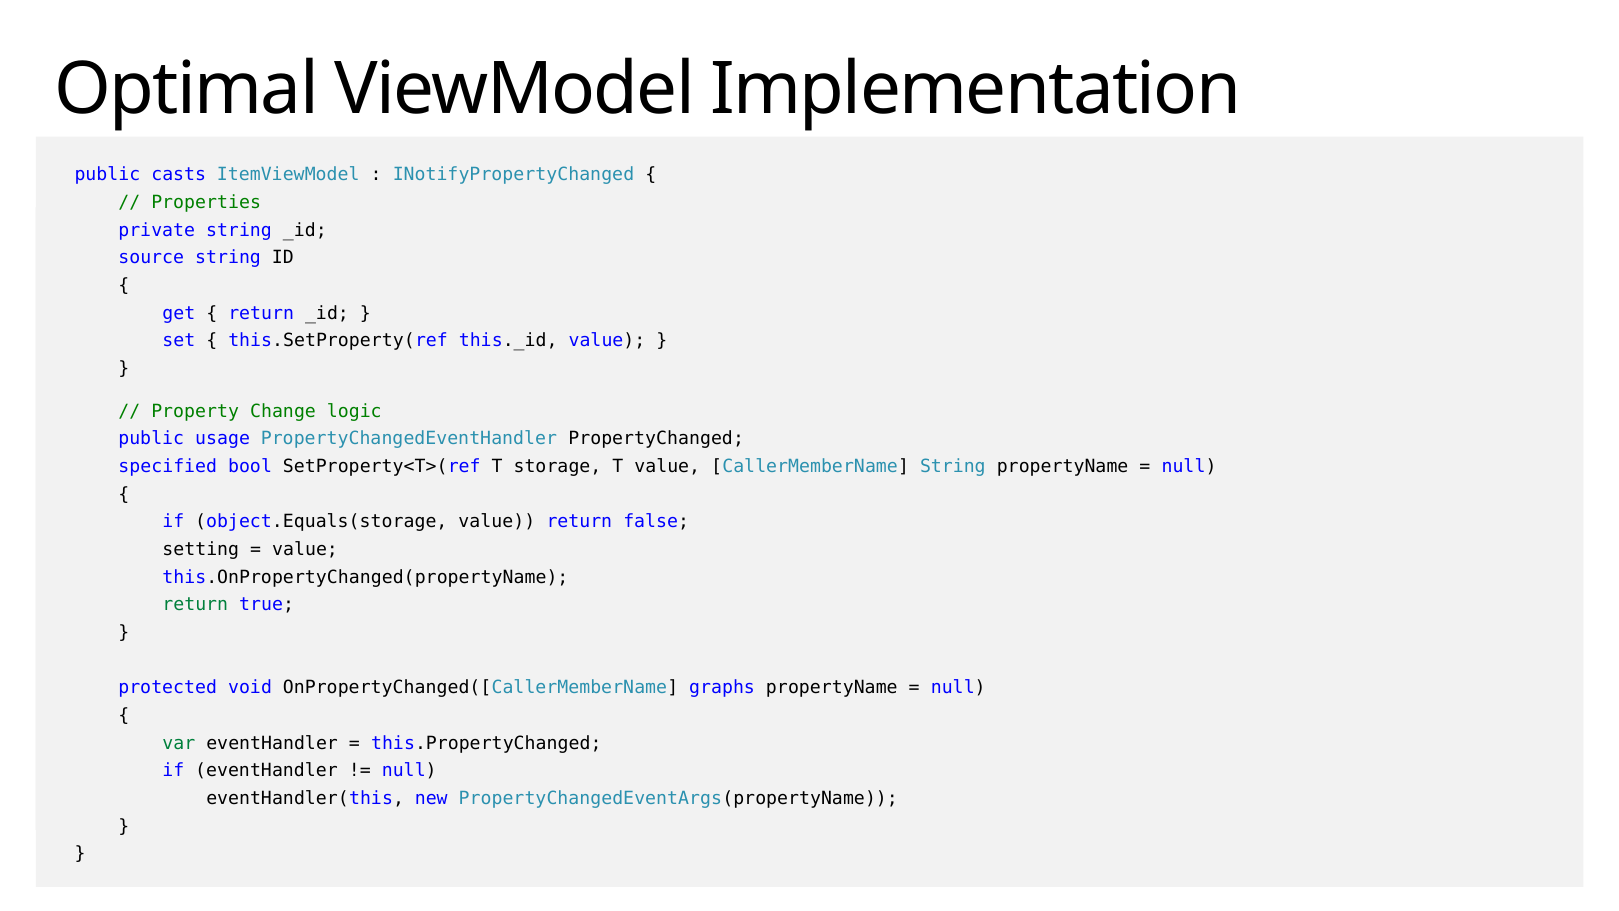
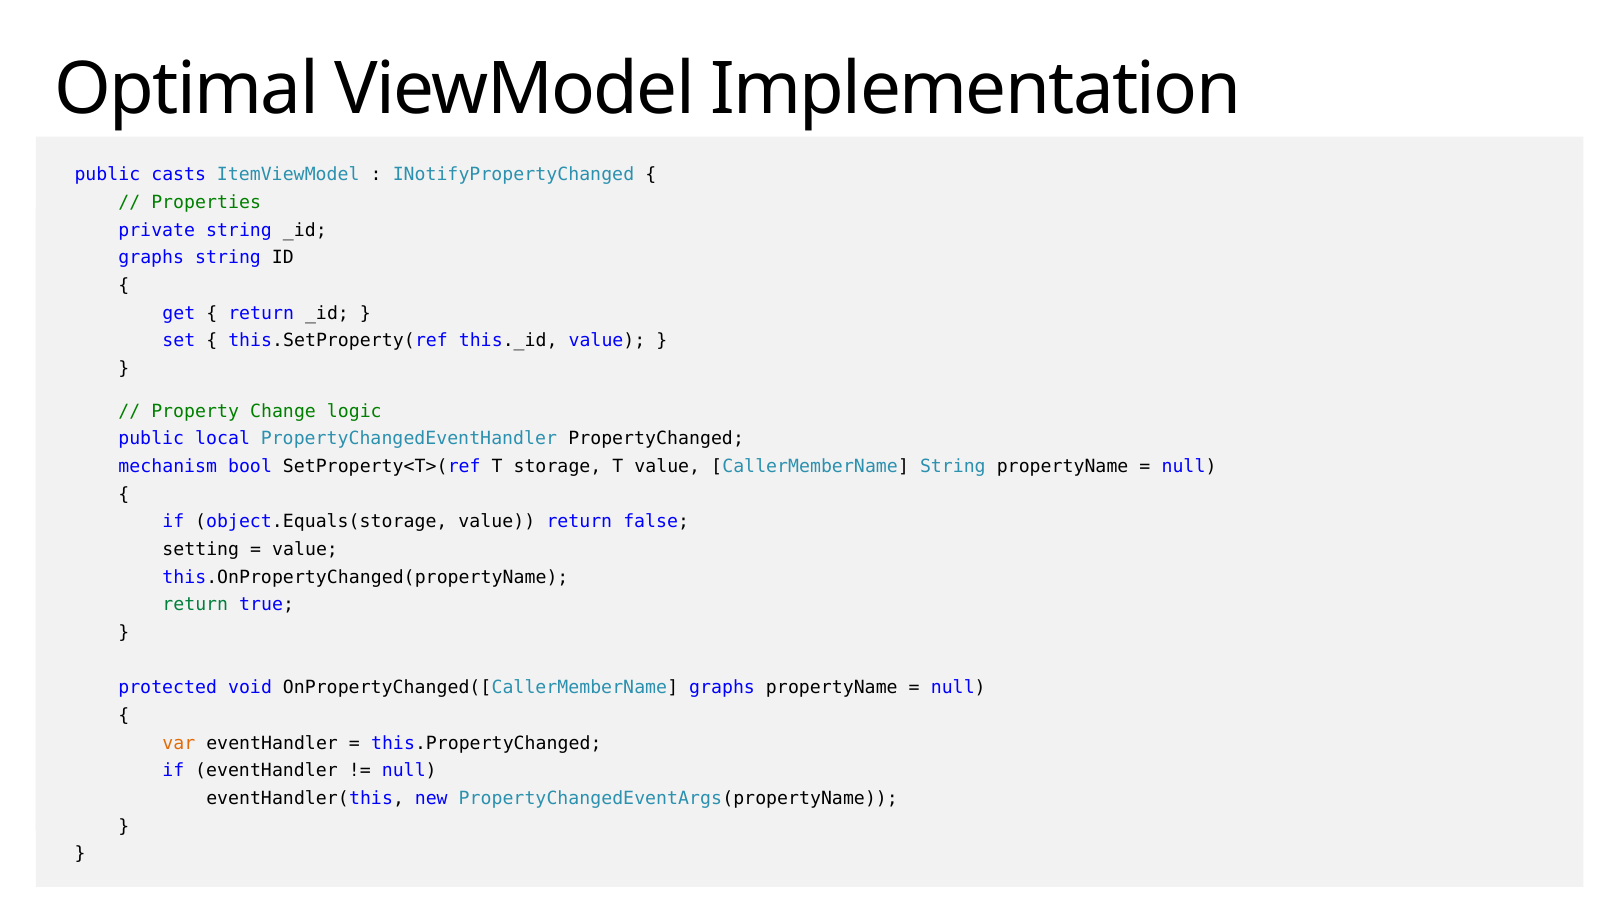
source at (151, 258): source -> graphs
usage: usage -> local
specified: specified -> mechanism
var colour: green -> orange
